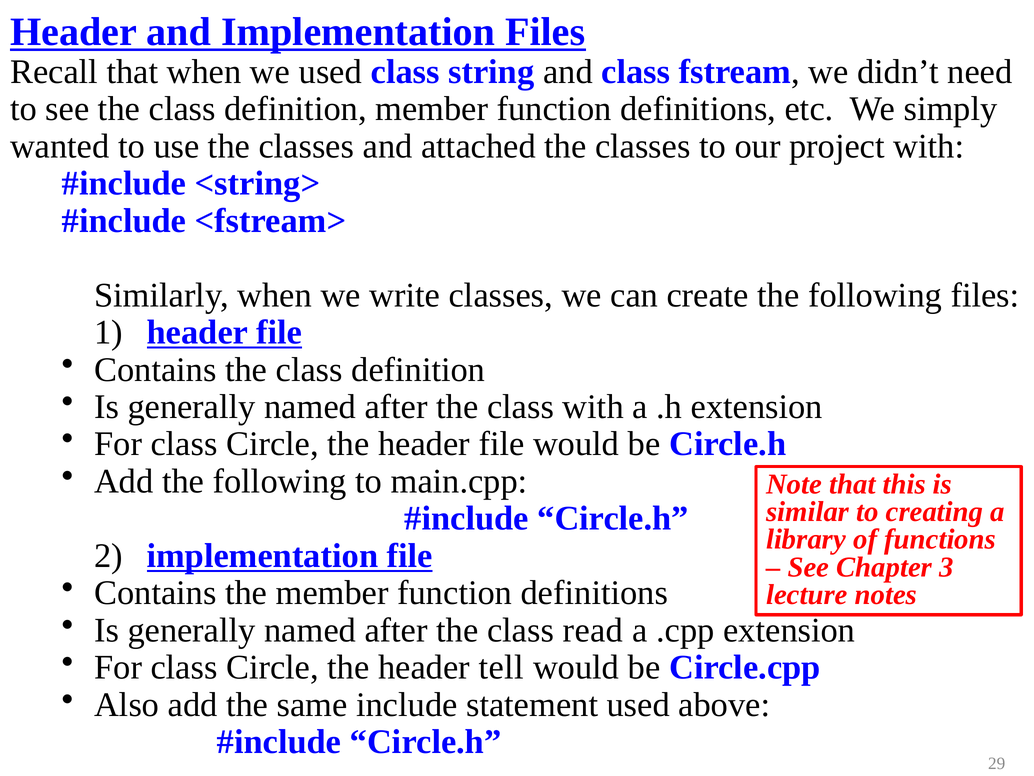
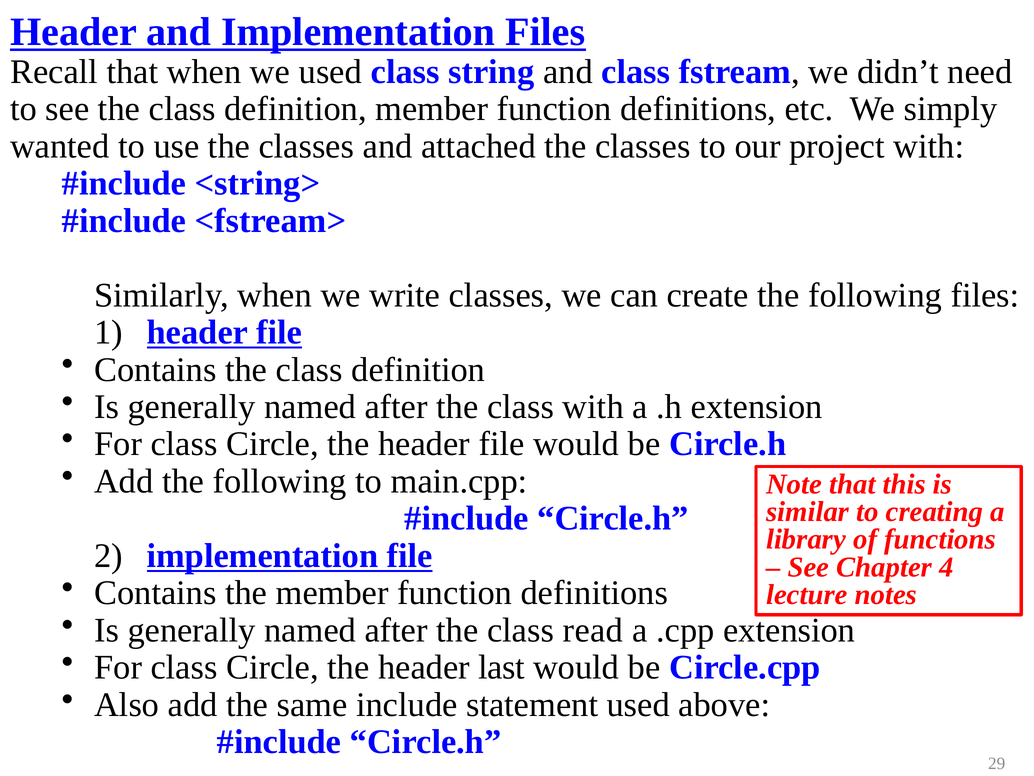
3: 3 -> 4
tell: tell -> last
